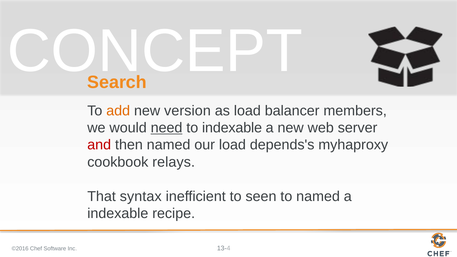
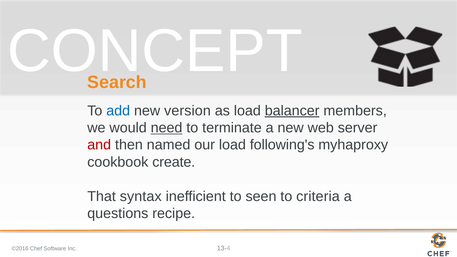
add colour: orange -> blue
balancer underline: none -> present
to indexable: indexable -> terminate
depends's: depends's -> following's
relays: relays -> create
to named: named -> criteria
indexable at (118, 214): indexable -> questions
